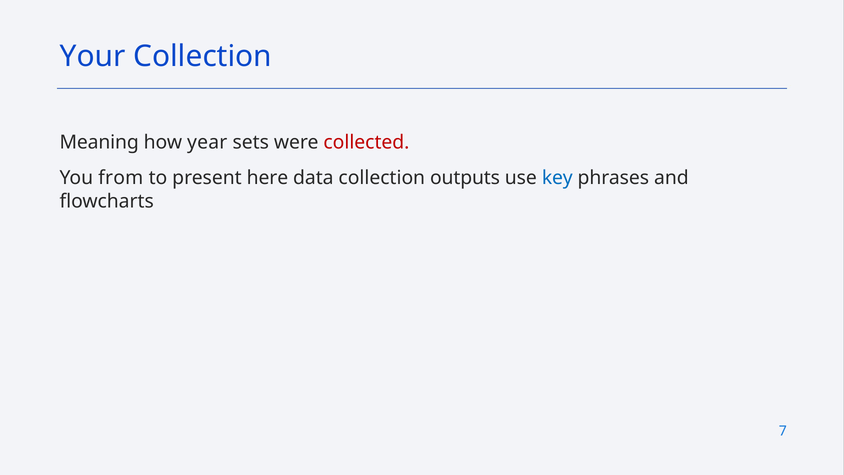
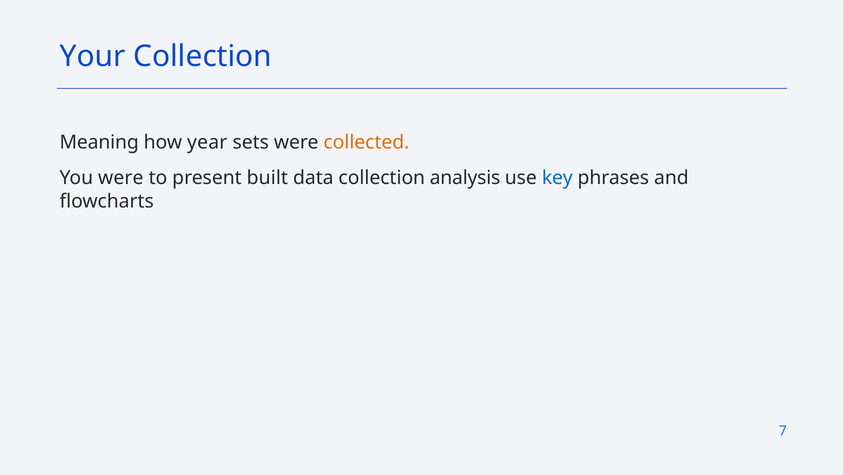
collected colour: red -> orange
You from: from -> were
here: here -> built
outputs: outputs -> analysis
